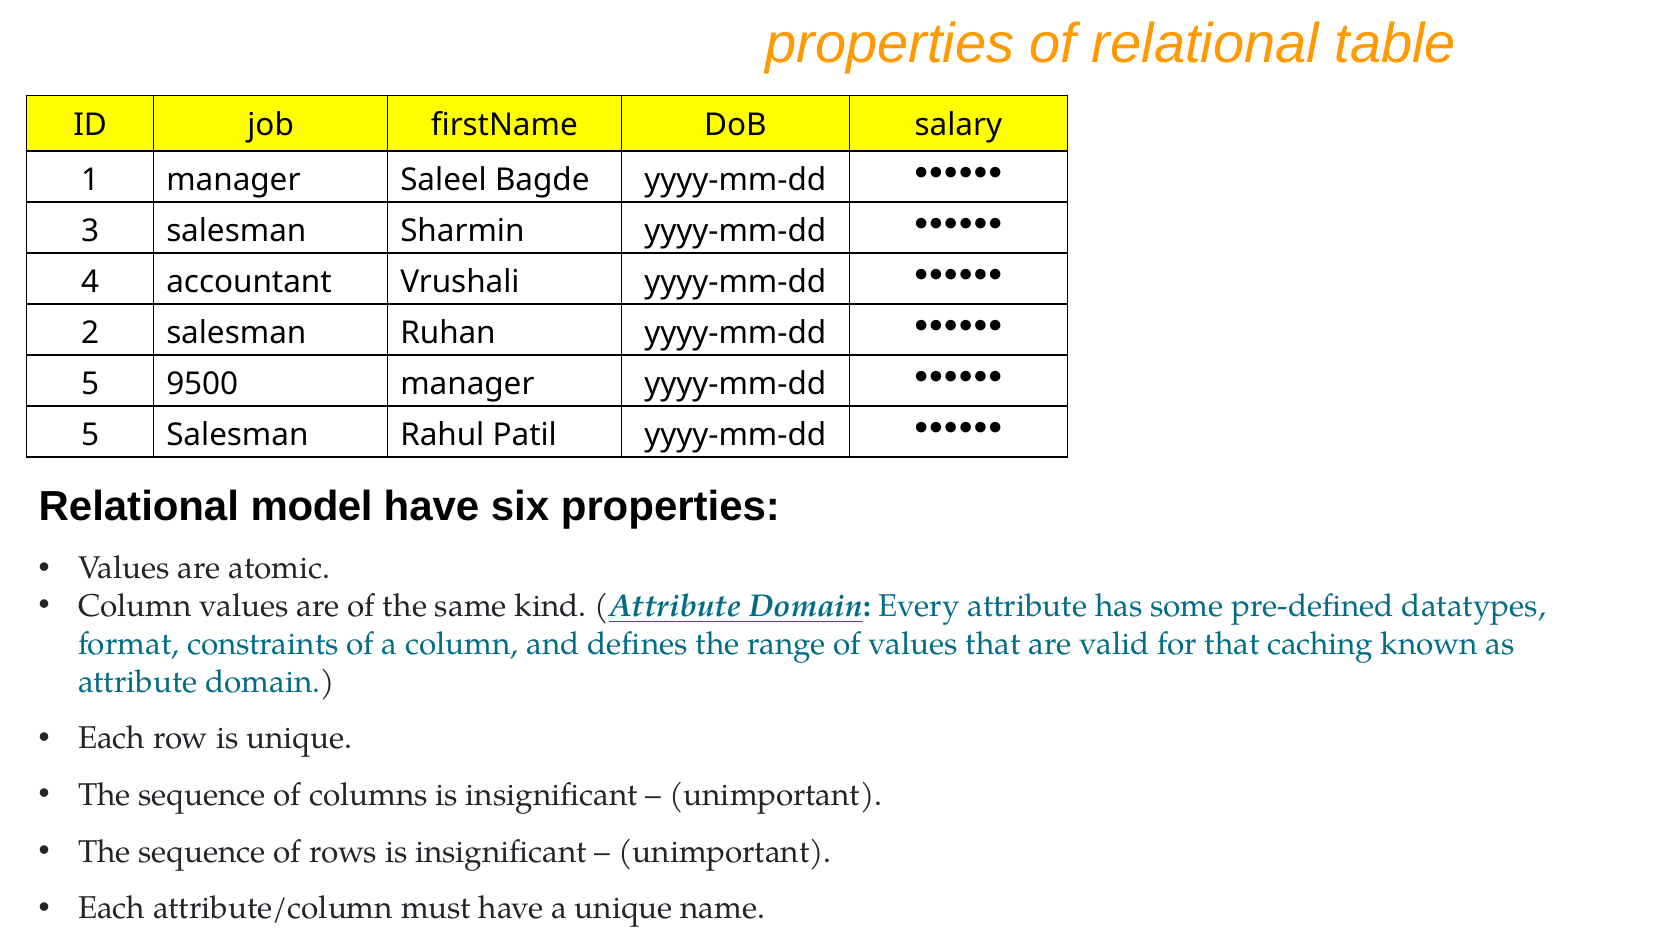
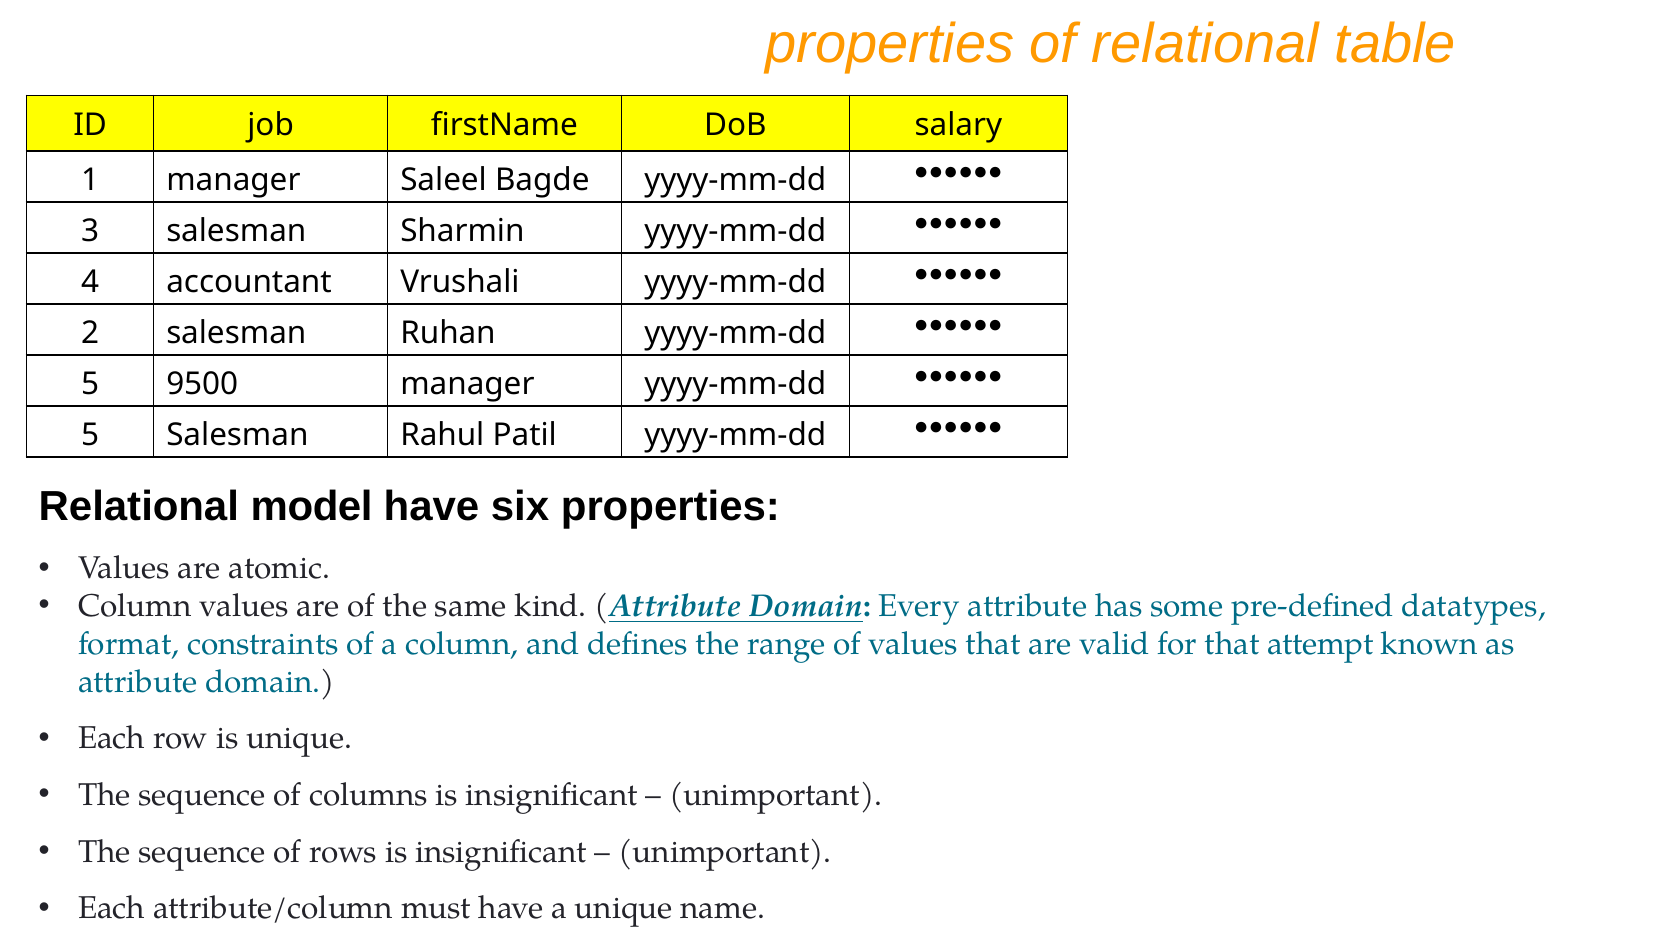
caching: caching -> attempt
